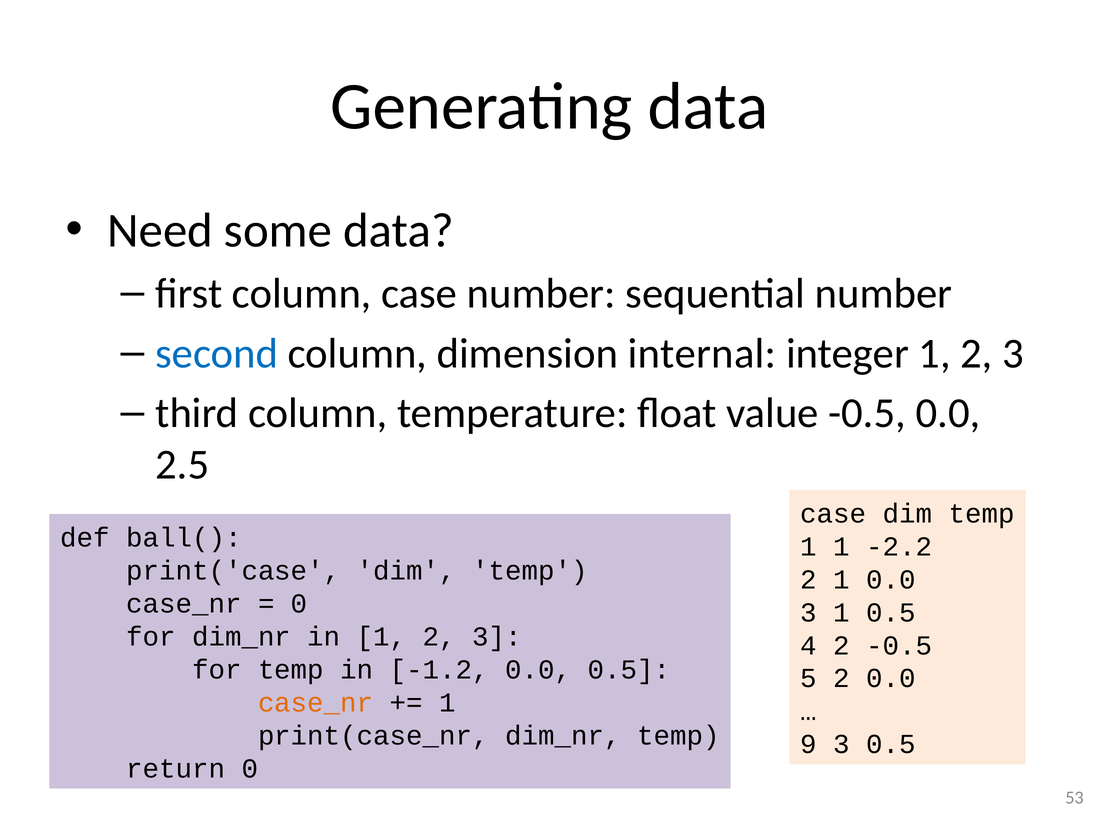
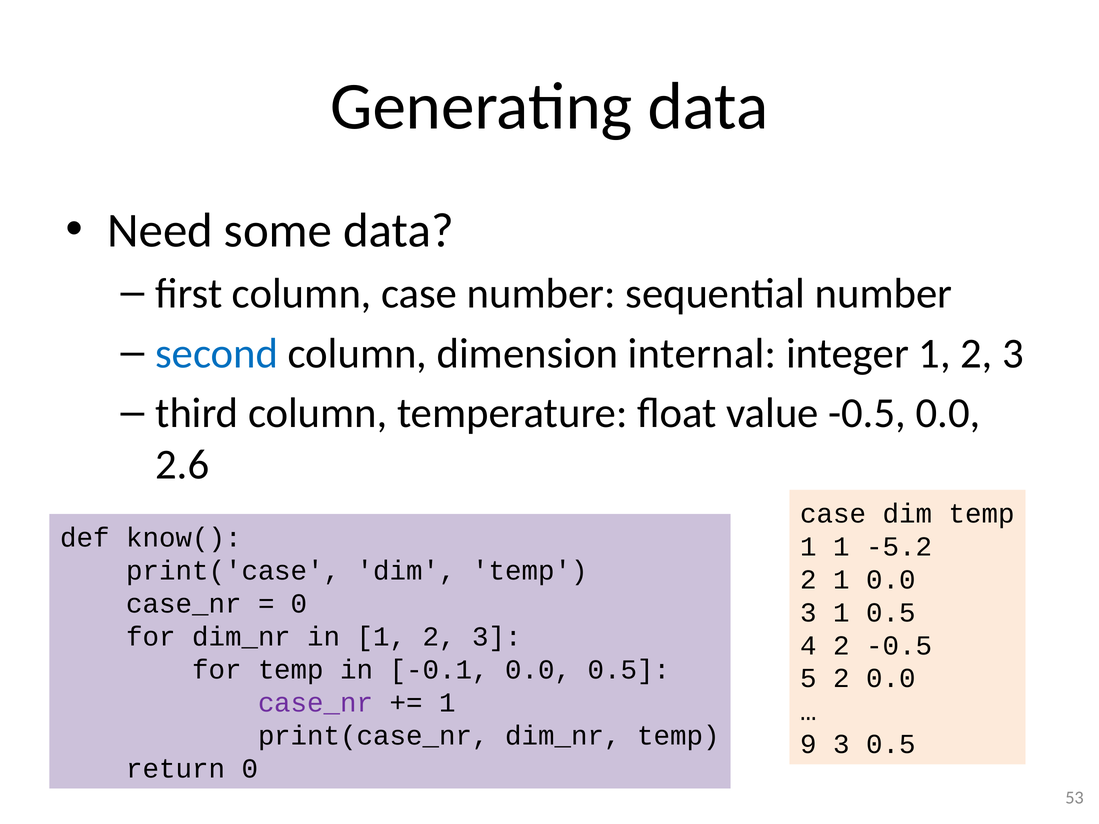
2.5: 2.5 -> 2.6
ball(: ball( -> know(
-2.2: -2.2 -> -5.2
-1.2: -1.2 -> -0.1
case_nr at (316, 703) colour: orange -> purple
